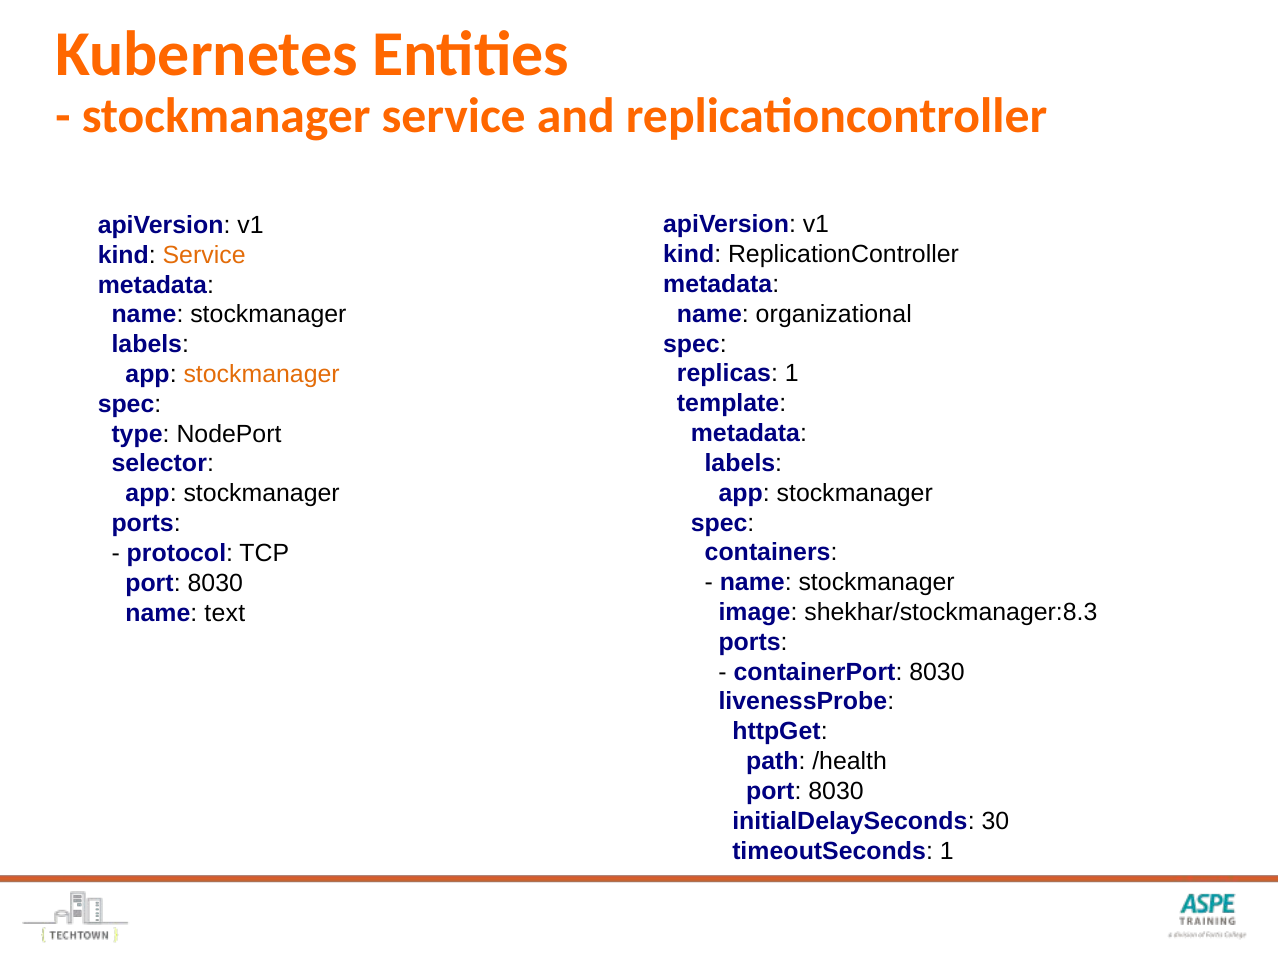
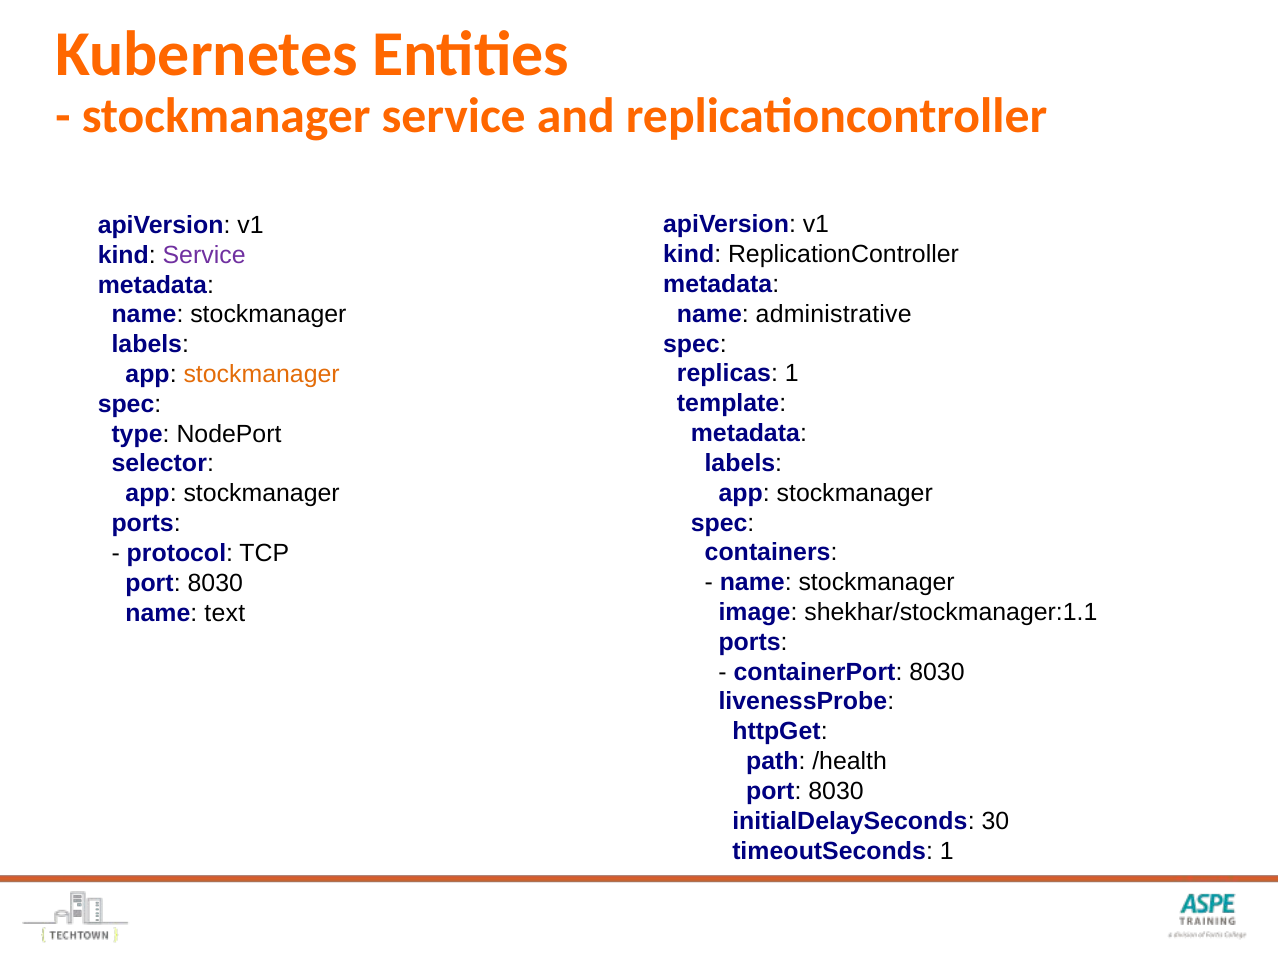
Service at (204, 255) colour: orange -> purple
organizational: organizational -> administrative
shekhar/stockmanager:8.3: shekhar/stockmanager:8.3 -> shekhar/stockmanager:1.1
